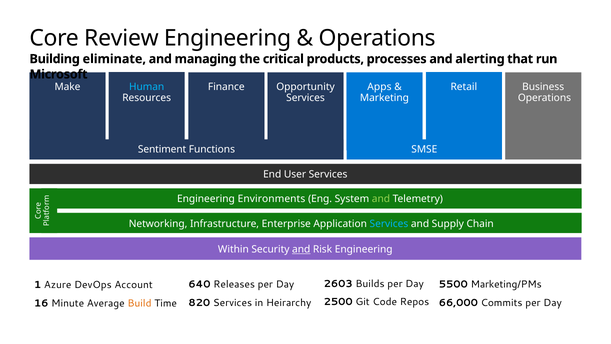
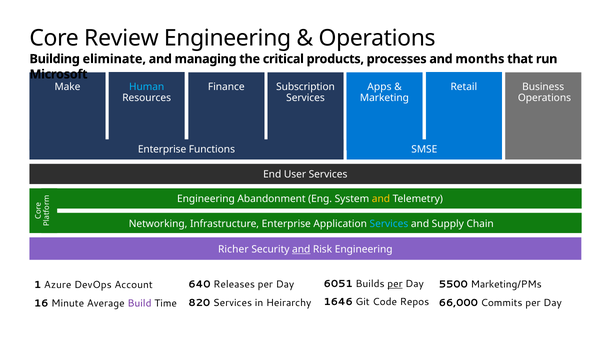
alerting: alerting -> months
Opportunity: Opportunity -> Subscription
Sentiment at (162, 149): Sentiment -> Enterprise
Environments: Environments -> Abandonment
and at (381, 199) colour: light green -> yellow
Within: Within -> Richer
2603: 2603 -> 6051
per at (395, 284) underline: none -> present
2500: 2500 -> 1646
Build colour: orange -> purple
